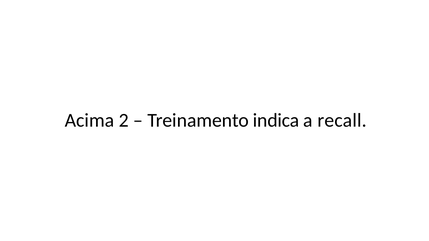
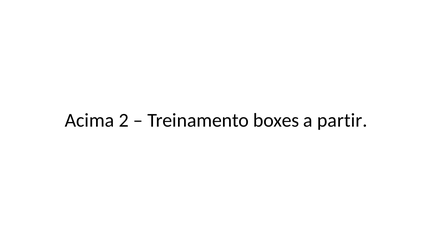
indica: indica -> boxes
recall: recall -> partir
